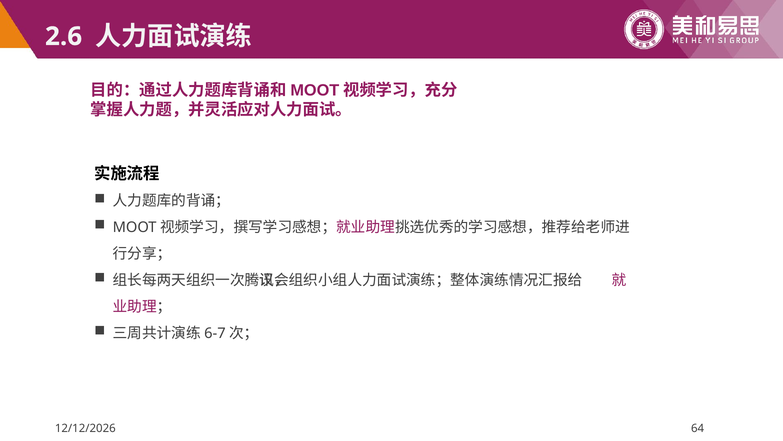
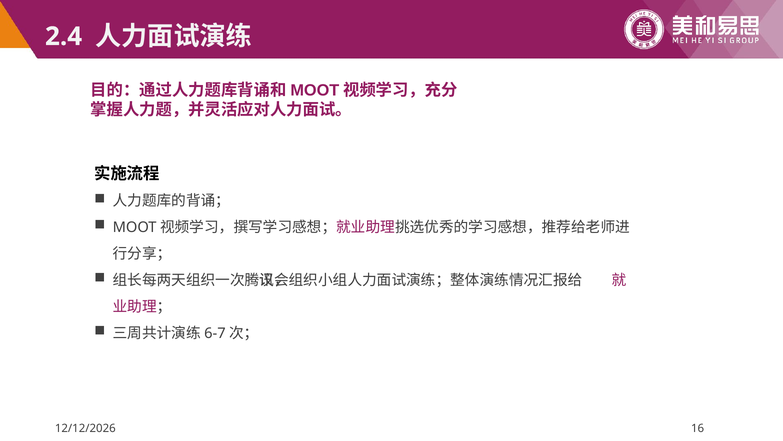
2.6: 2.6 -> 2.4
64: 64 -> 16
